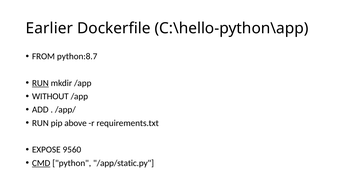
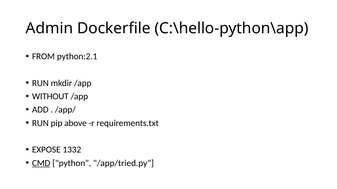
Earlier: Earlier -> Admin
python:8.7: python:8.7 -> python:2.1
RUN at (40, 83) underline: present -> none
9560: 9560 -> 1332
/app/static.py: /app/static.py -> /app/tried.py
